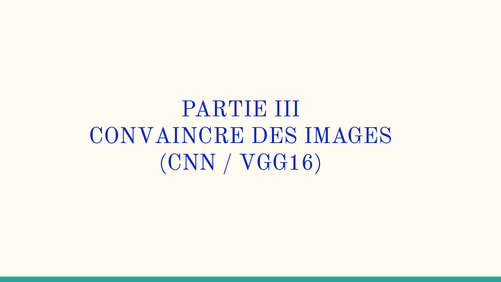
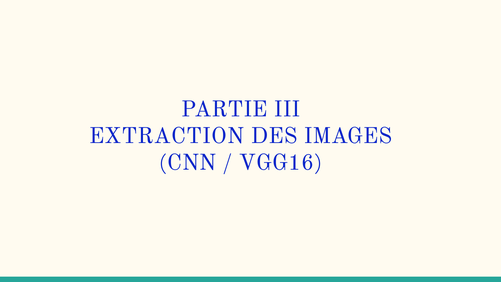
CONVAINCRE: CONVAINCRE -> EXTRACTION
